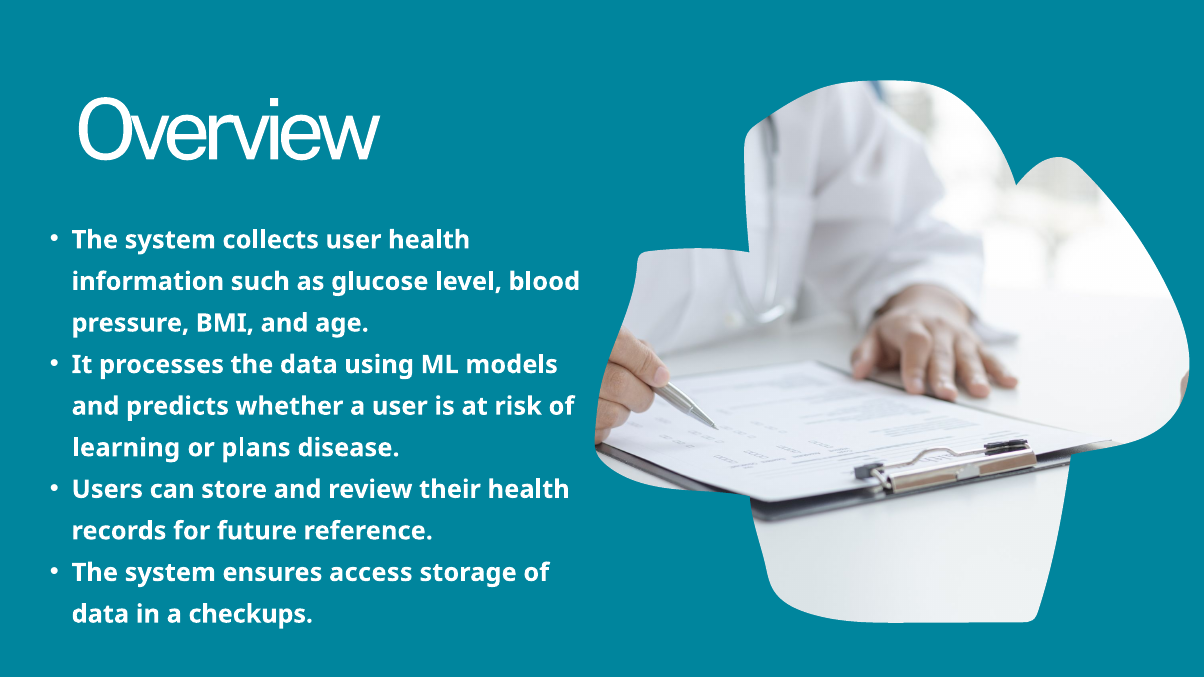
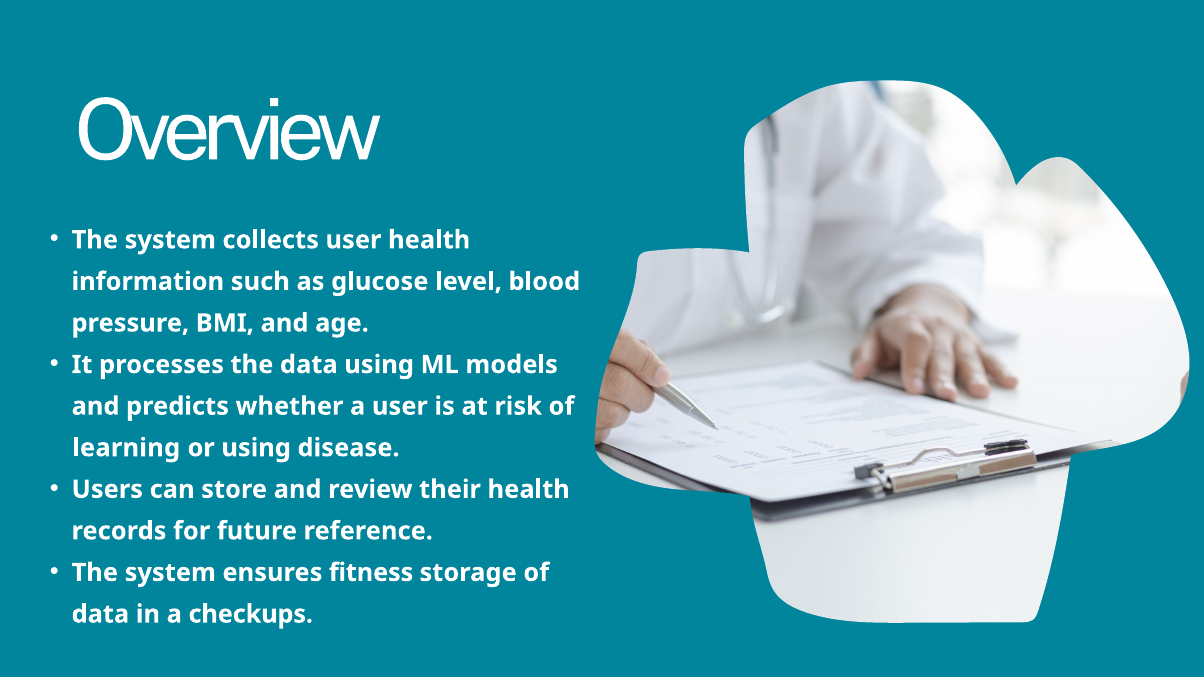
or plans: plans -> using
access: access -> fitness
